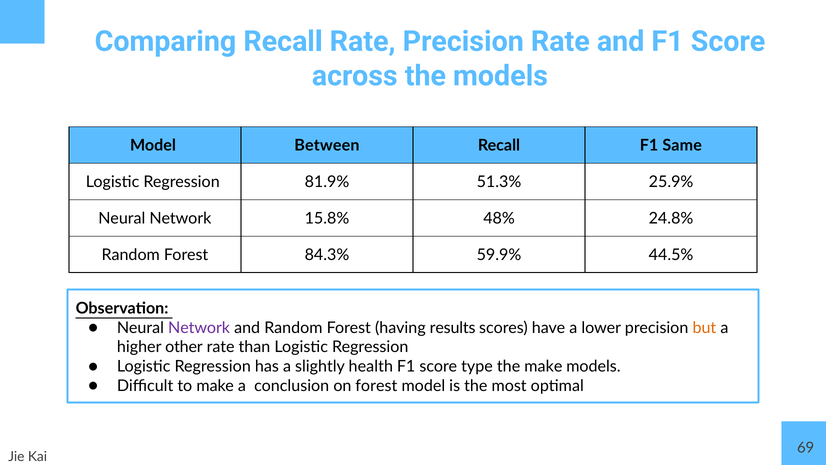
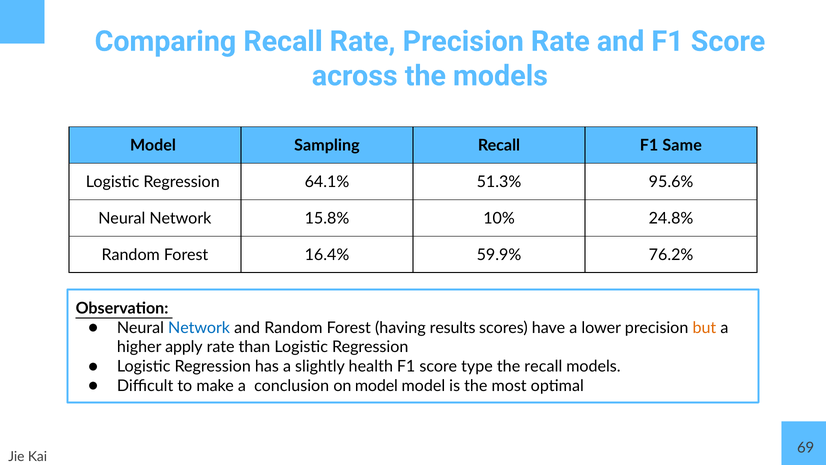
Between: Between -> Sampling
81.9%: 81.9% -> 64.1%
25.9%: 25.9% -> 95.6%
48%: 48% -> 10%
84.3%: 84.3% -> 16.4%
44.5%: 44.5% -> 76.2%
Network at (199, 328) colour: purple -> blue
other: other -> apply
the make: make -> recall
on forest: forest -> model
